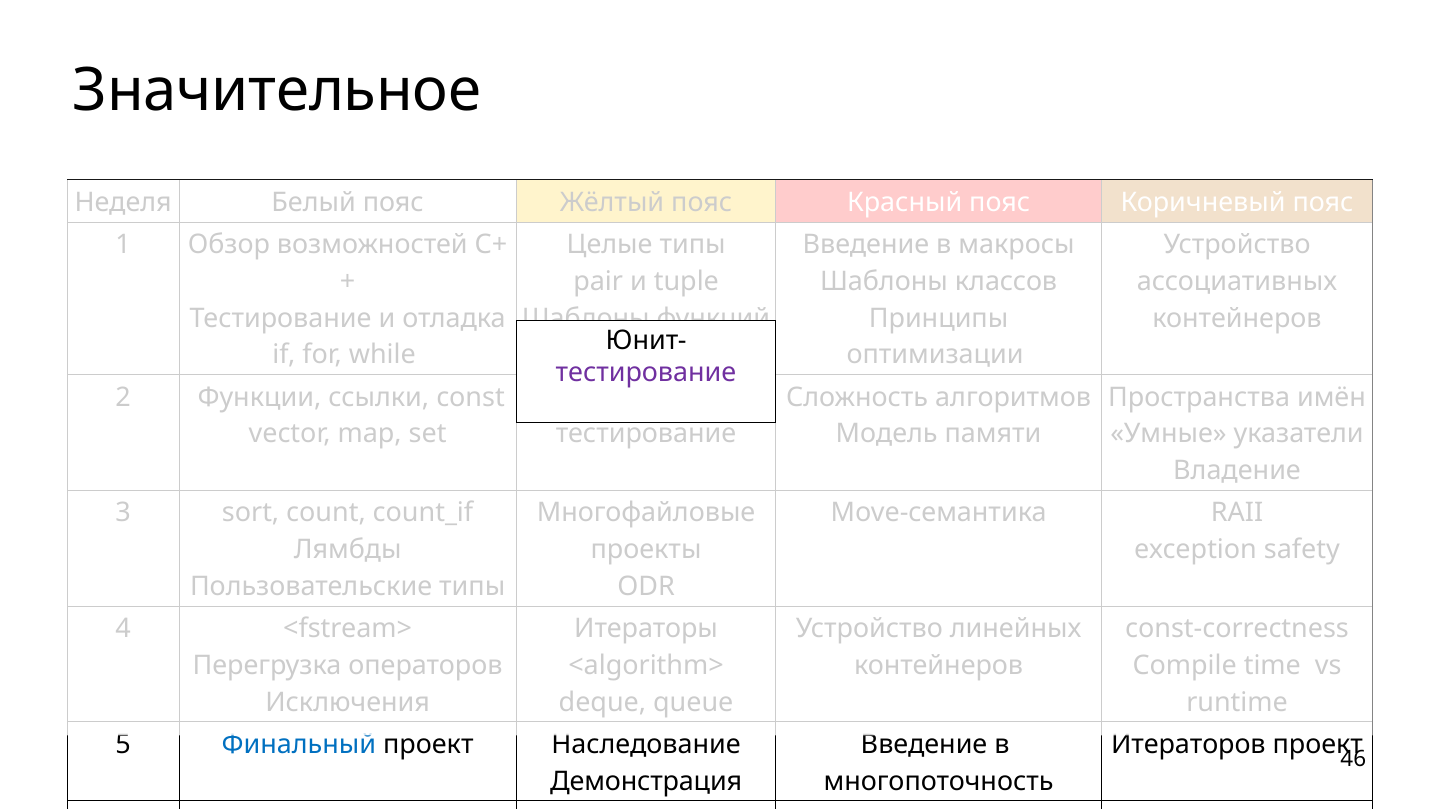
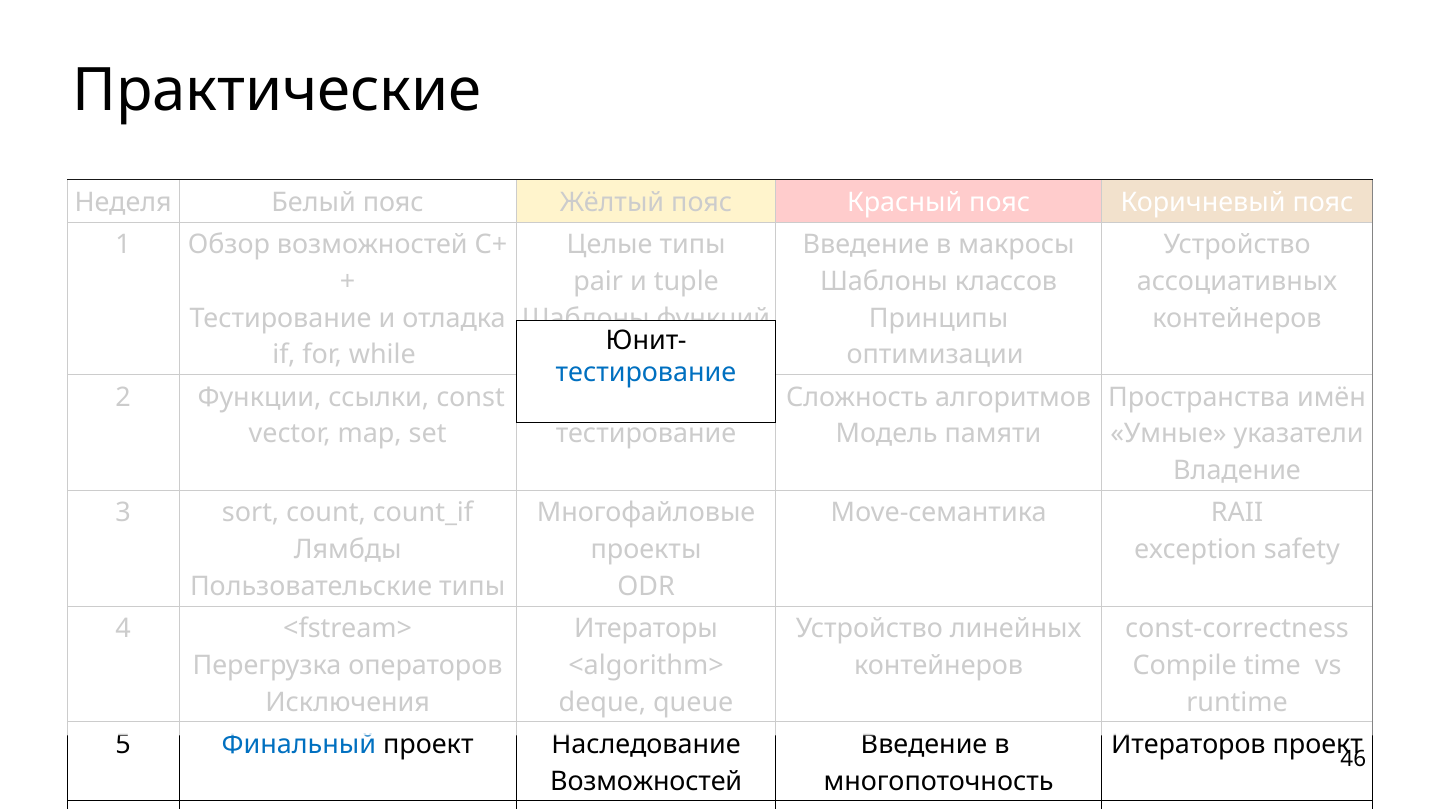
Значительное: Значительное -> Практические
тестирование at (646, 373) colour: purple -> blue
Демонстрация at (646, 781): Демонстрация -> Возможностей
